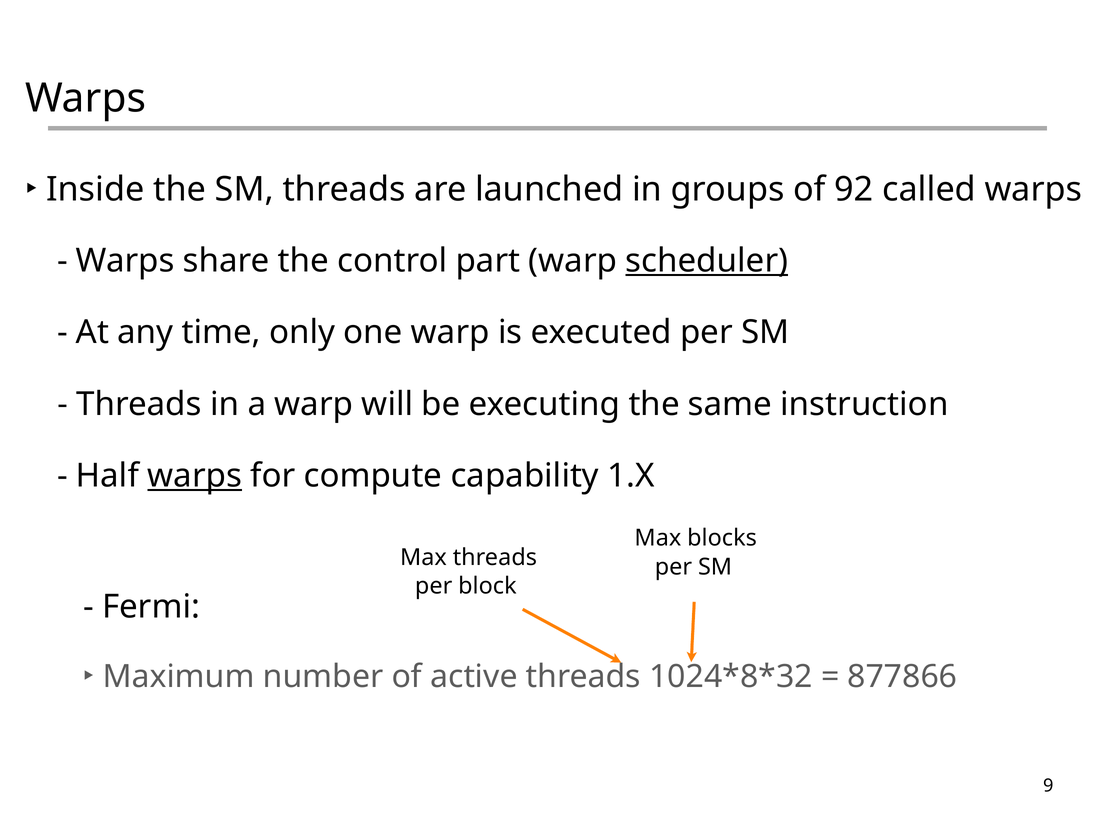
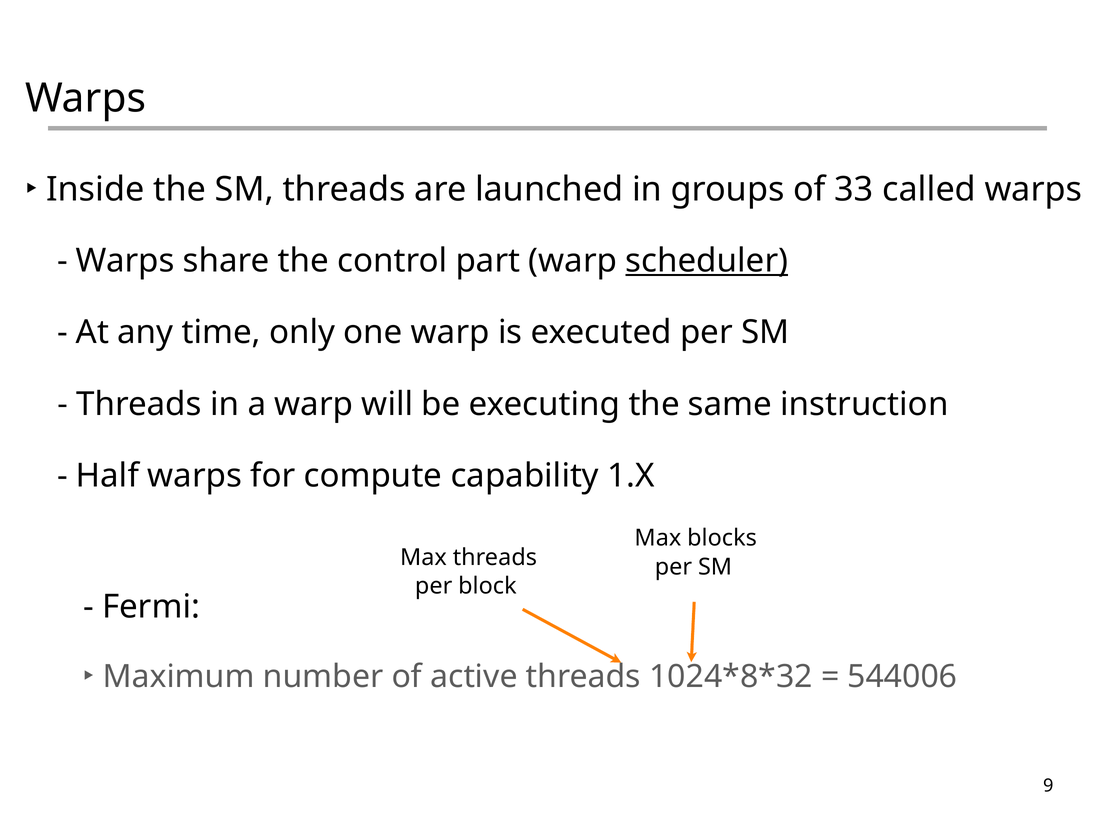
92: 92 -> 33
warps at (195, 476) underline: present -> none
877866: 877866 -> 544006
